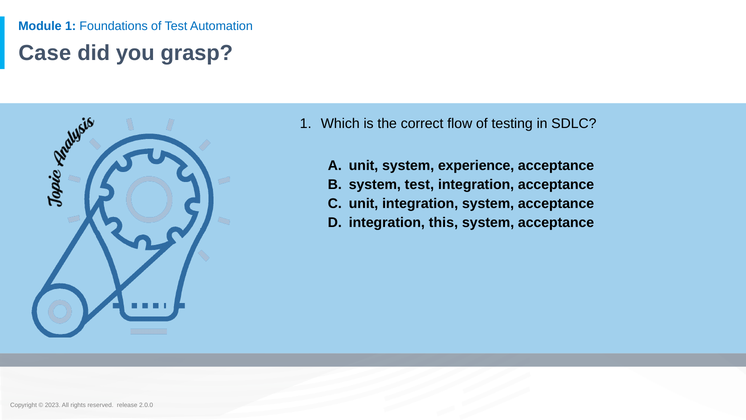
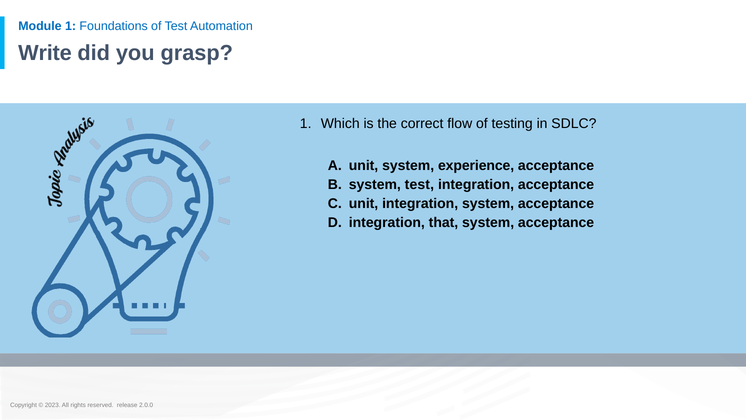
Case: Case -> Write
this: this -> that
